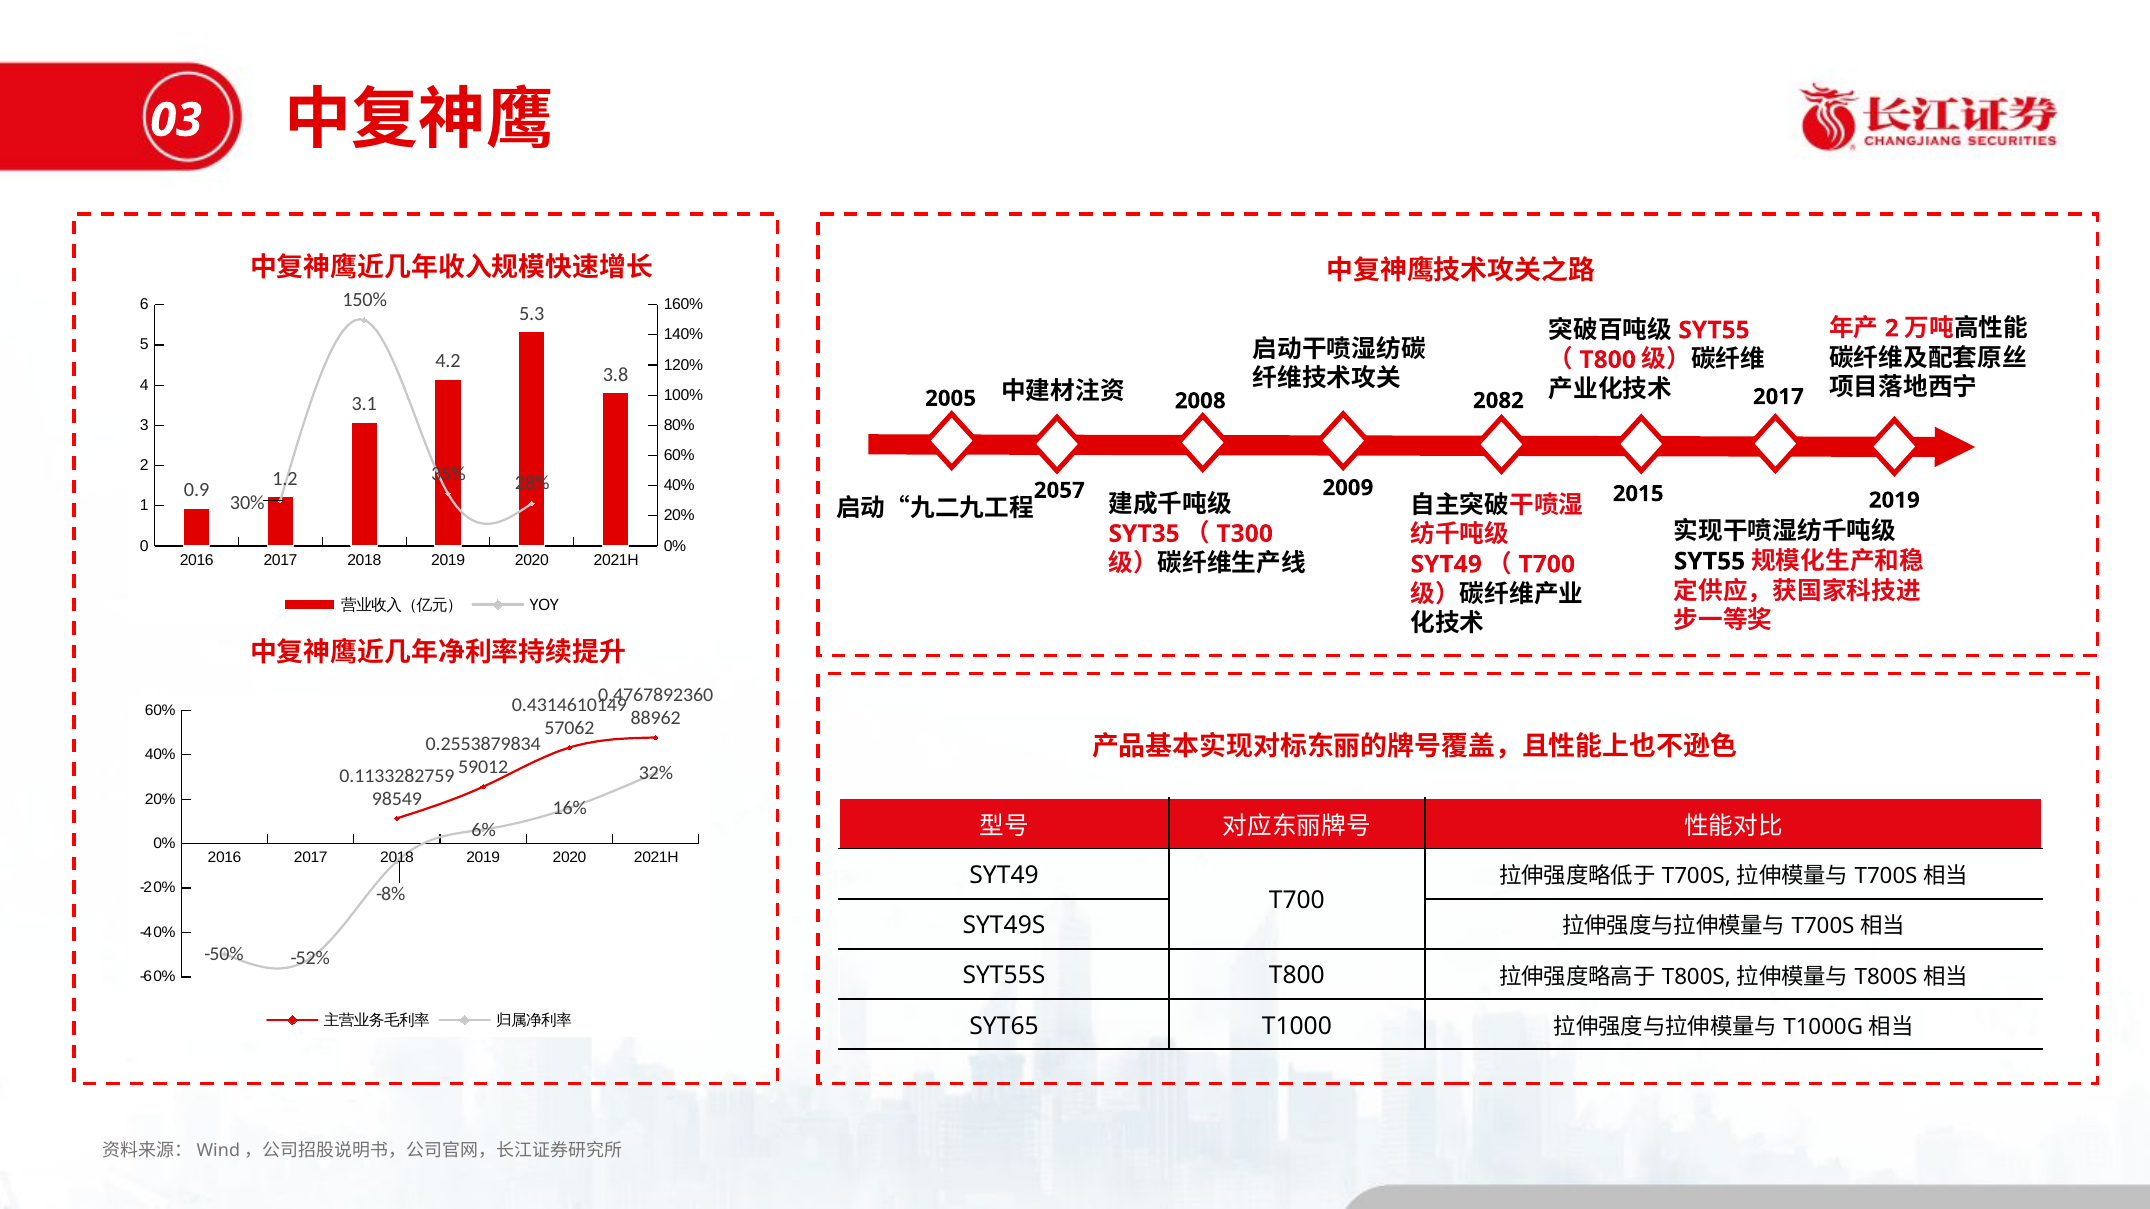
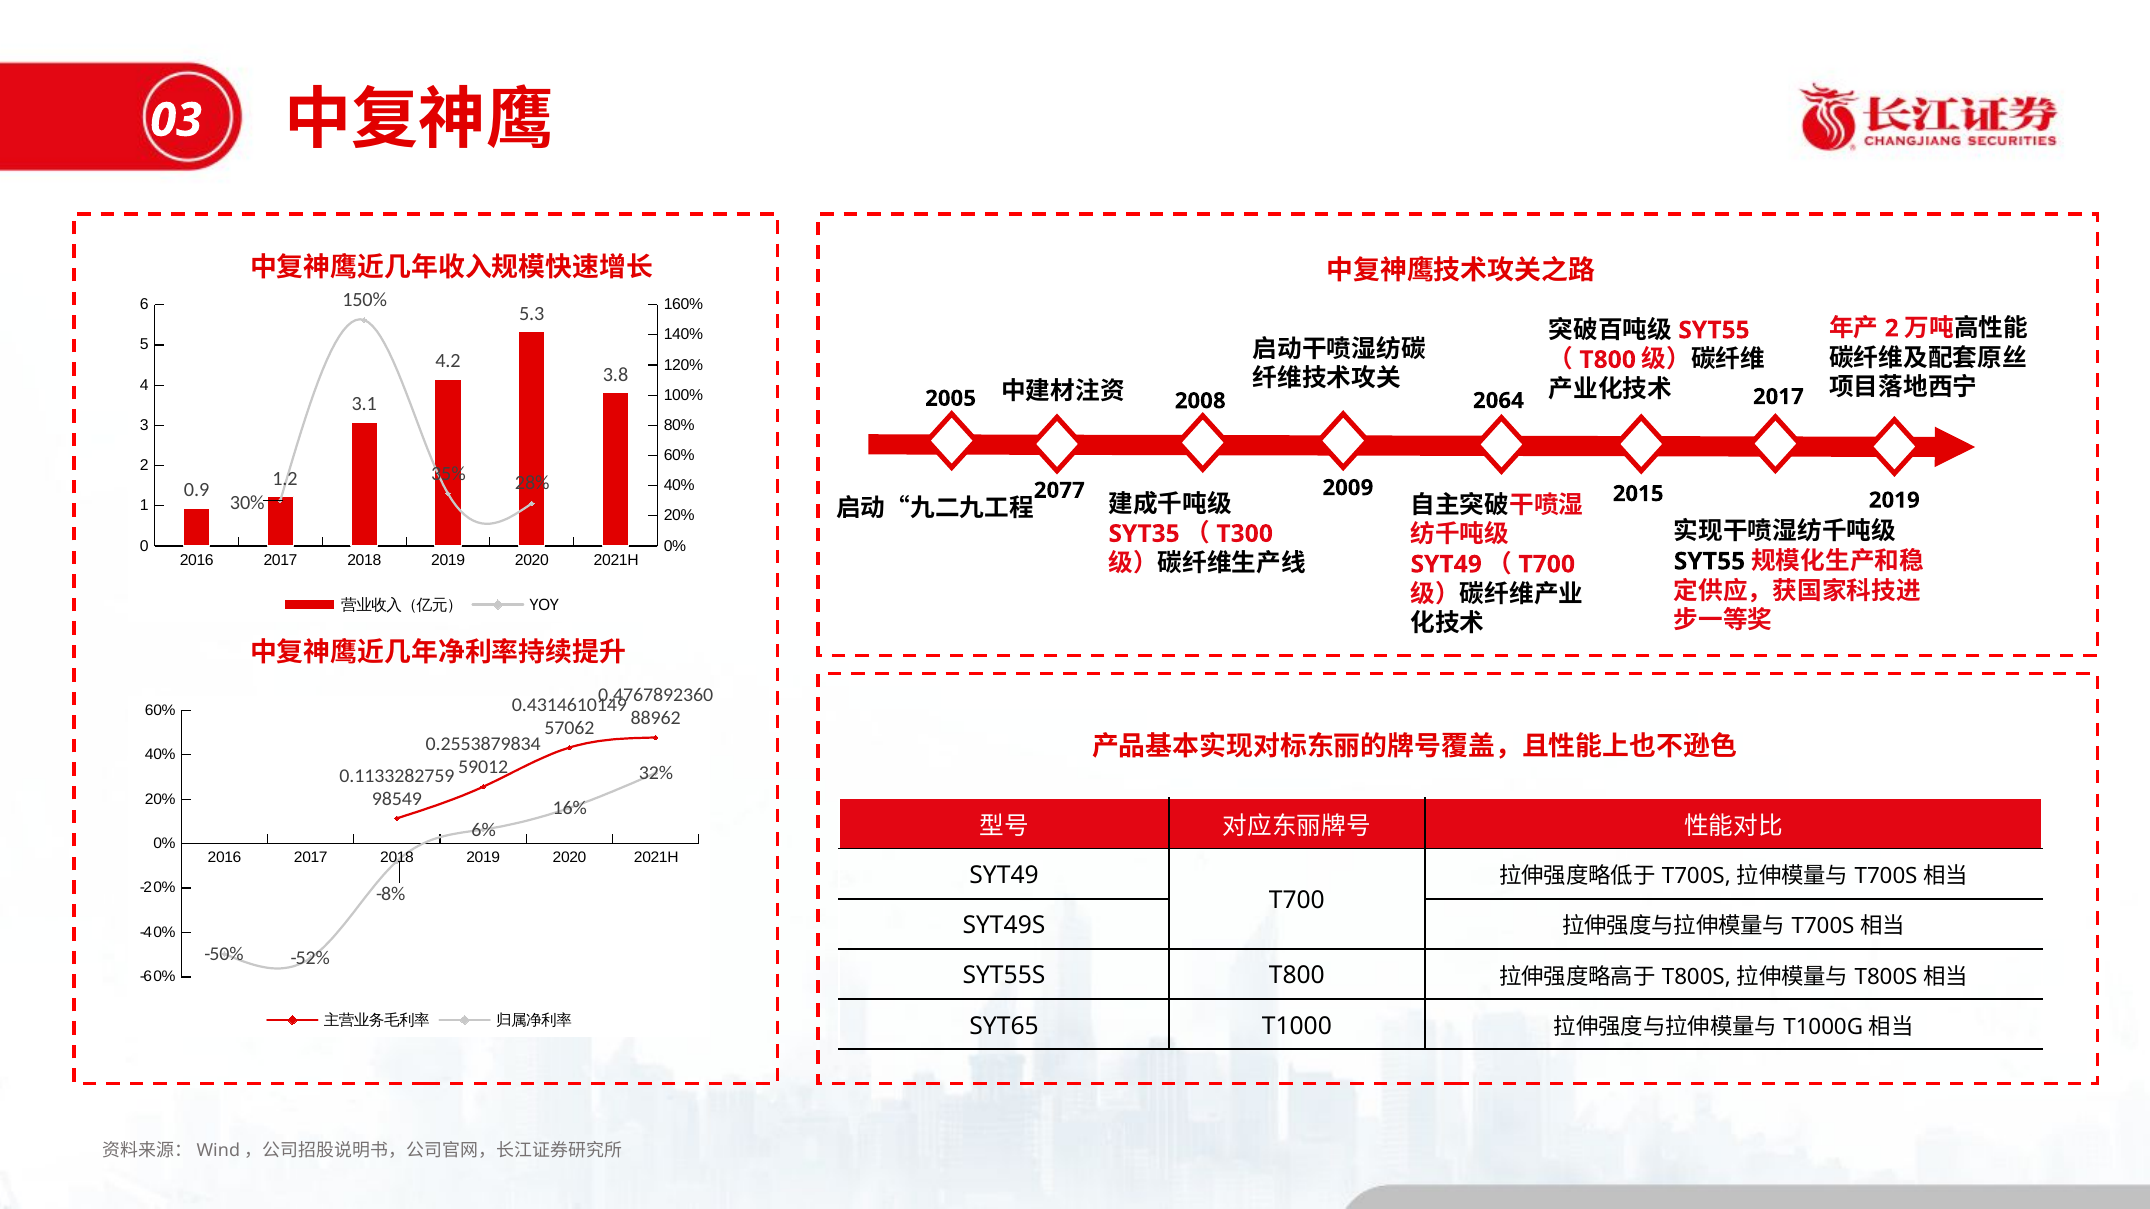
2082: 2082 -> 2064
2057: 2057 -> 2077
